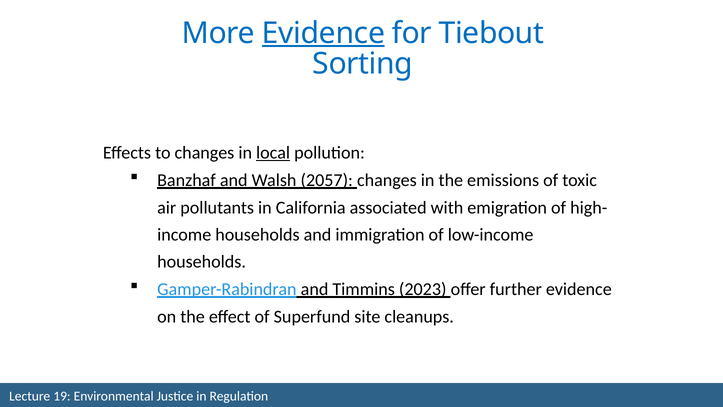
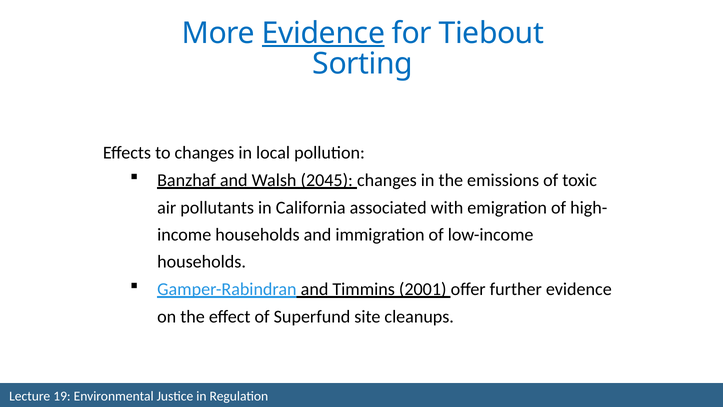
local underline: present -> none
2057: 2057 -> 2045
2023: 2023 -> 2001
